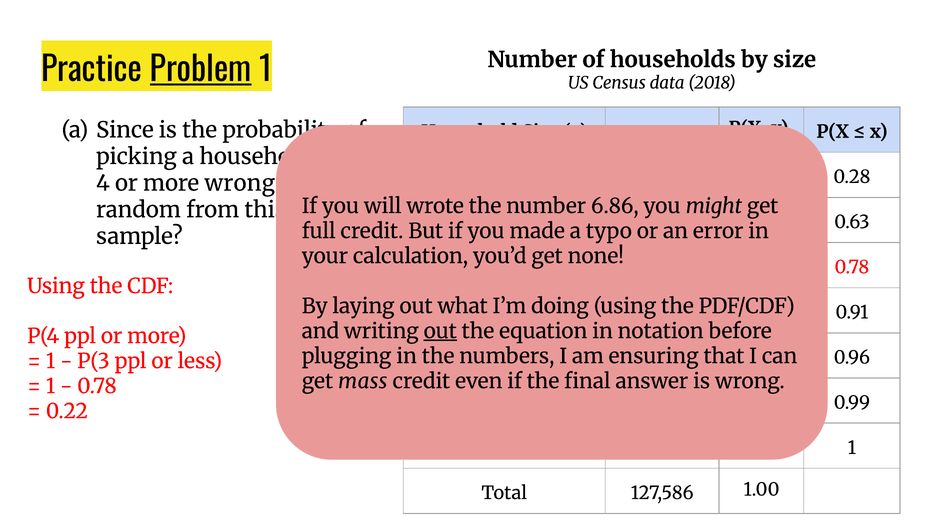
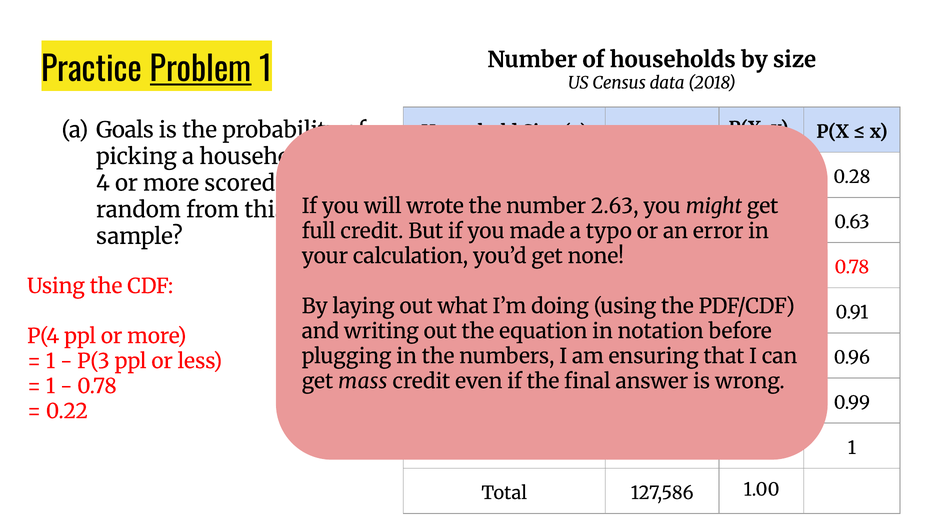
Since: Since -> Goals
more wrong: wrong -> scored
6.86: 6.86 -> 2.63
out at (440, 331) underline: present -> none
